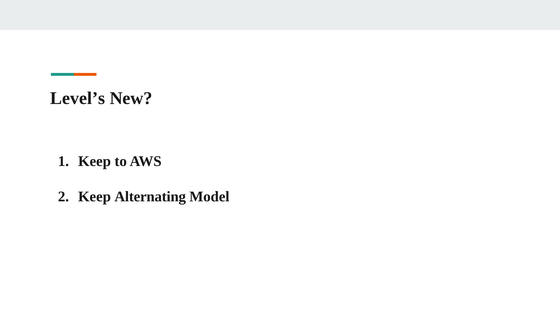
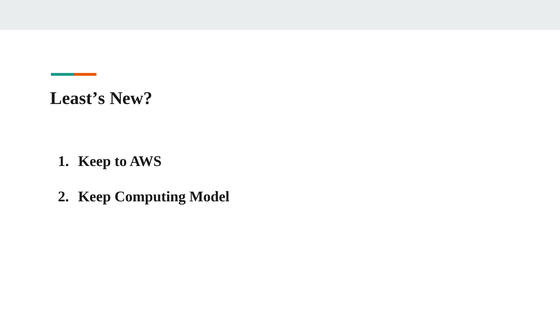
Level’s: Level’s -> Least’s
Alternating: Alternating -> Computing
